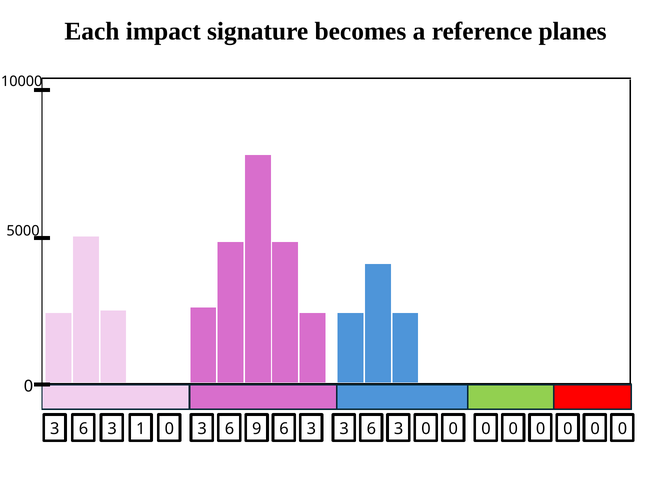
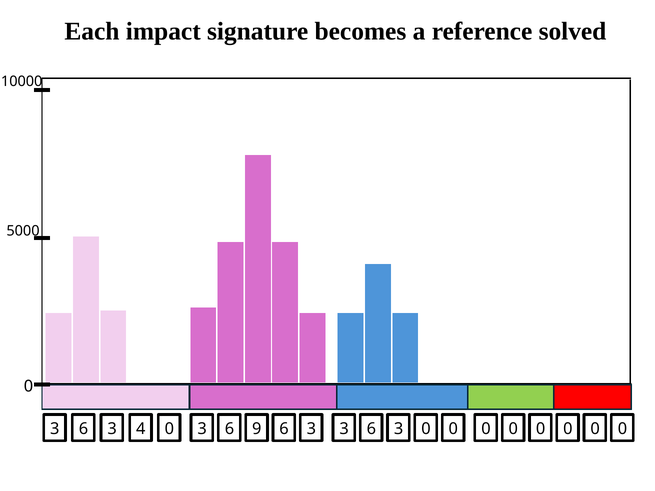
planes: planes -> solved
1: 1 -> 4
